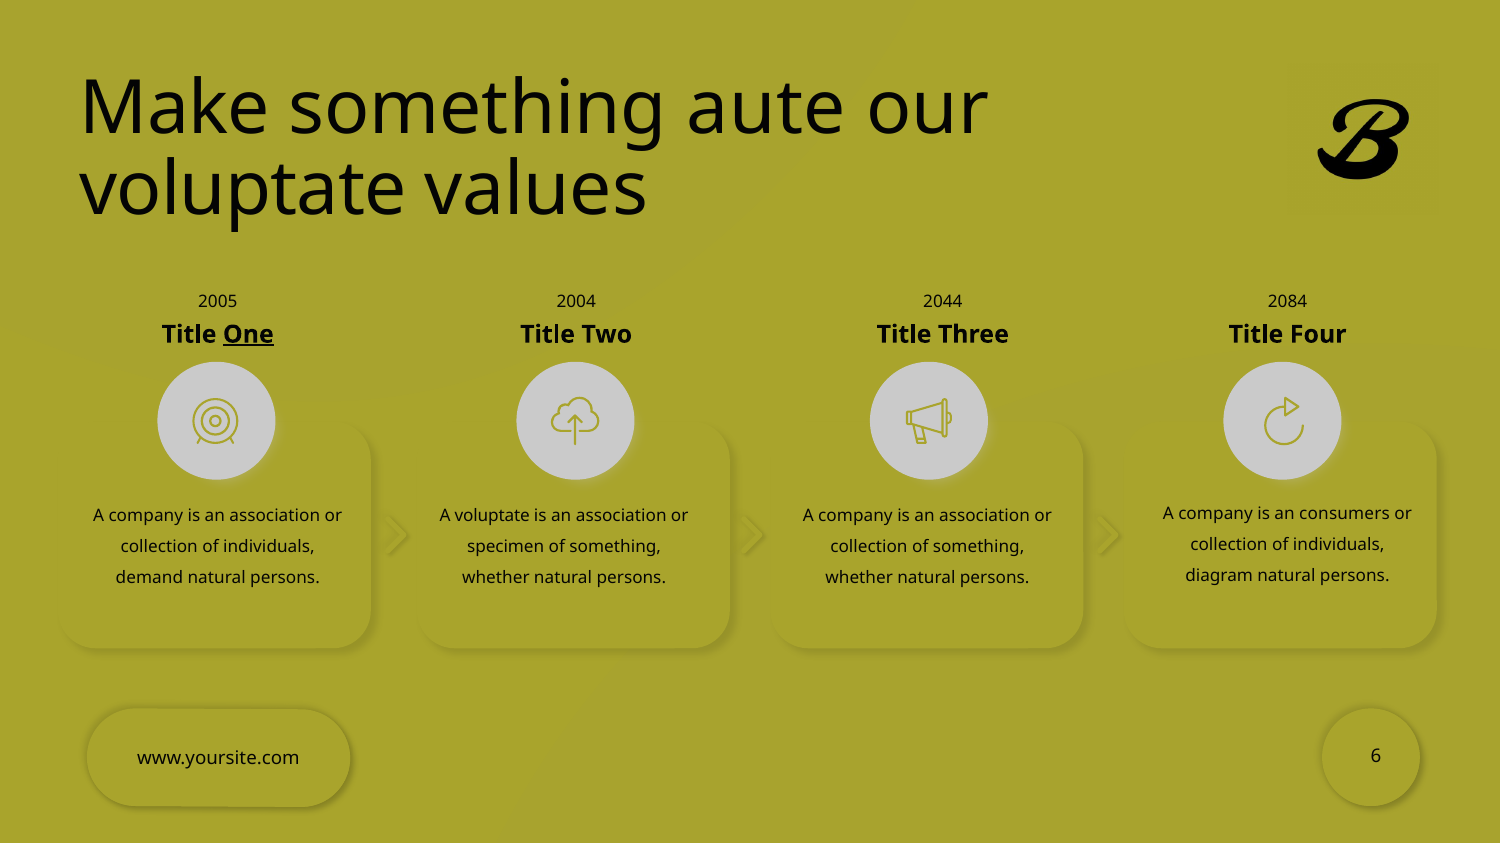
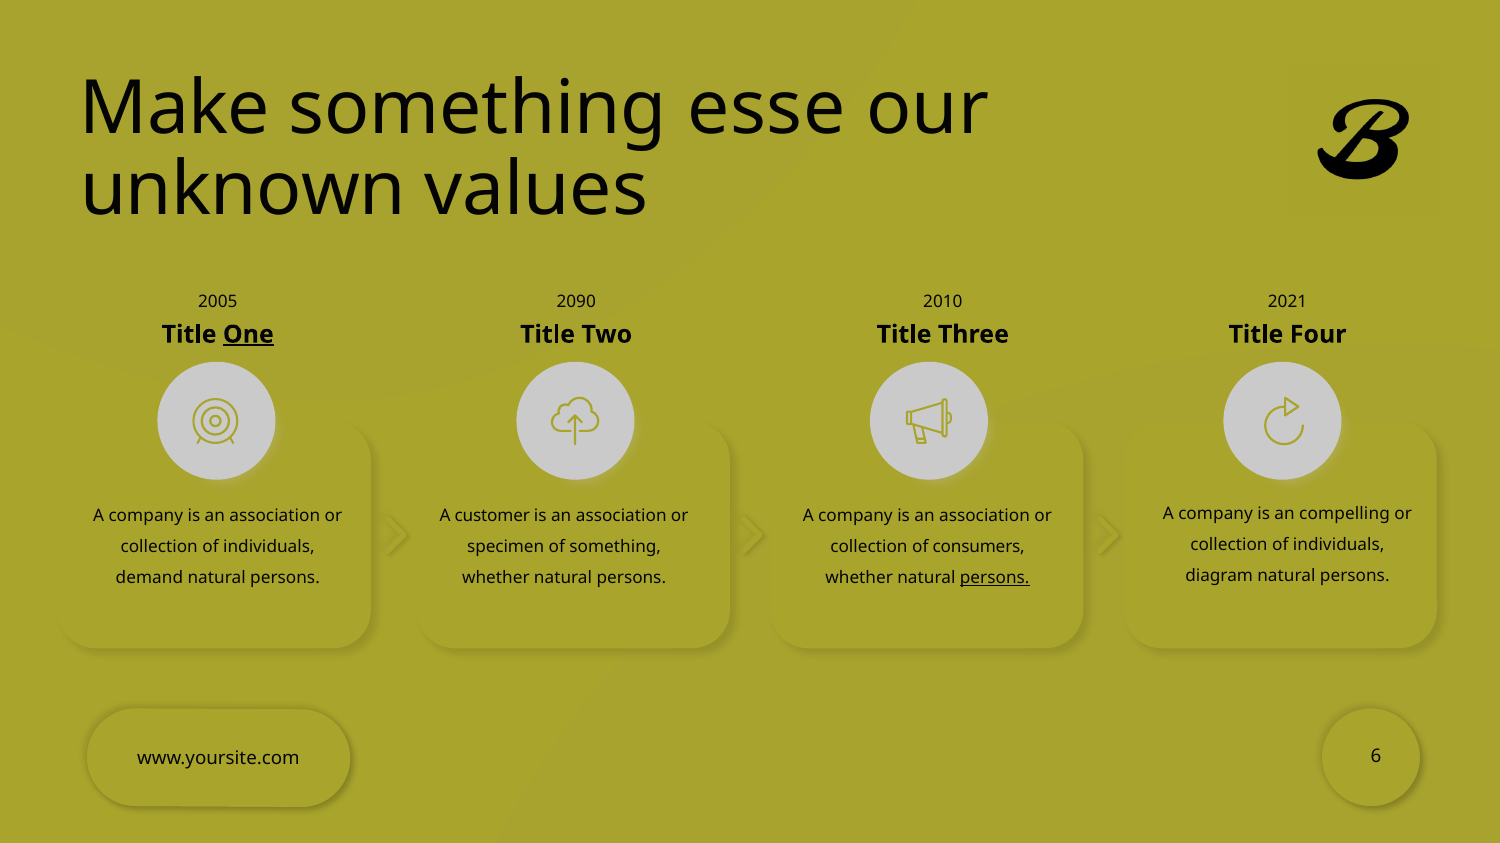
aute: aute -> esse
voluptate at (243, 190): voluptate -> unknown
2004: 2004 -> 2090
2044: 2044 -> 2010
2084: 2084 -> 2021
consumers: consumers -> compelling
A voluptate: voluptate -> customer
collection of something: something -> consumers
persons at (995, 578) underline: none -> present
